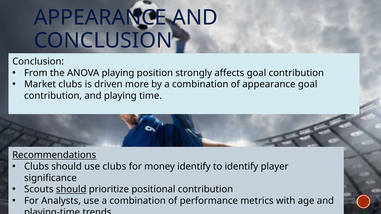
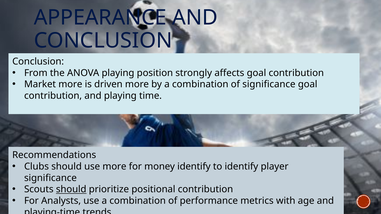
Market clubs: clubs -> more
of appearance: appearance -> significance
Recommendations underline: present -> none
use clubs: clubs -> more
